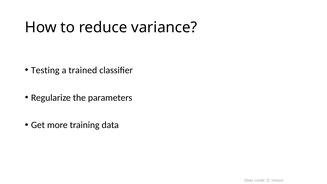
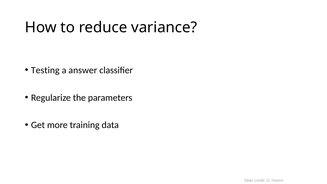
trained: trained -> answer
